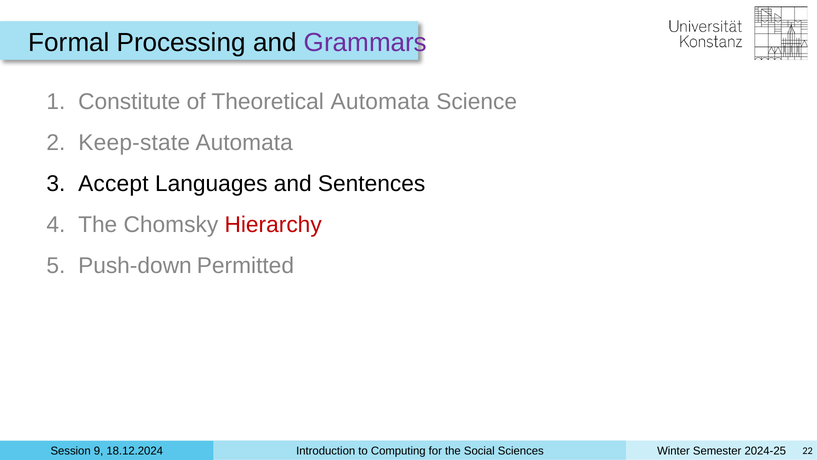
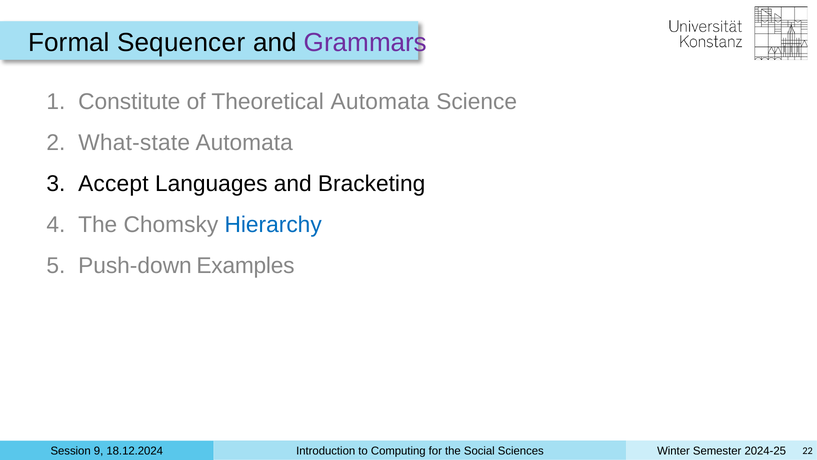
Processing: Processing -> Sequencer
Keep-state: Keep-state -> What-state
Sentences: Sentences -> Bracketing
Hierarchy colour: red -> blue
Permitted: Permitted -> Examples
